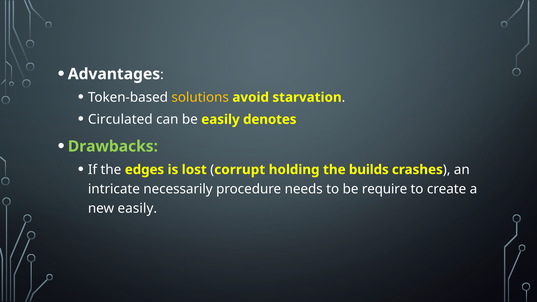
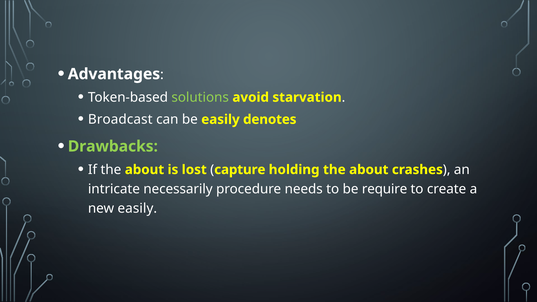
solutions colour: yellow -> light green
Circulated: Circulated -> Broadcast
If the edges: edges -> about
corrupt: corrupt -> capture
holding the builds: builds -> about
